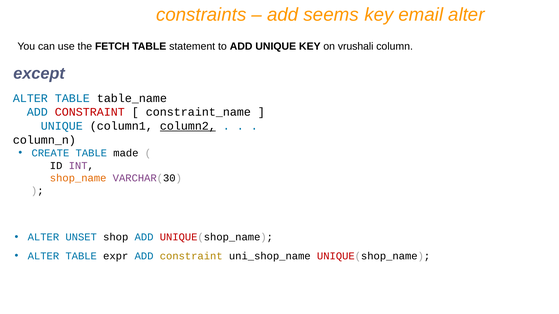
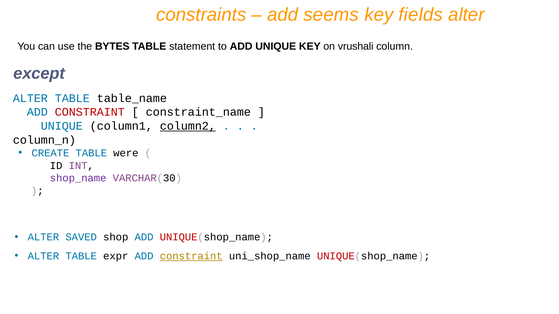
email: email -> fields
FETCH: FETCH -> BYTES
made: made -> were
shop_name colour: orange -> purple
UNSET: UNSET -> SAVED
constraint at (191, 256) underline: none -> present
